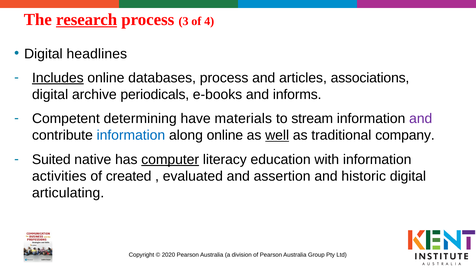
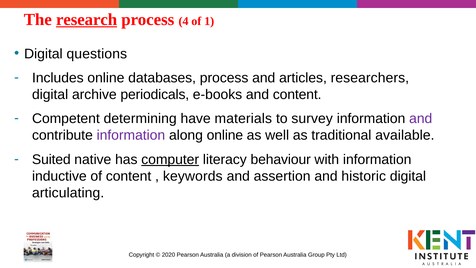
3: 3 -> 4
4: 4 -> 1
headlines: headlines -> questions
Includes underline: present -> none
associations: associations -> researchers
and informs: informs -> content
stream: stream -> survey
information at (131, 135) colour: blue -> purple
well underline: present -> none
company: company -> available
education: education -> behaviour
activities: activities -> inductive
of created: created -> content
evaluated: evaluated -> keywords
